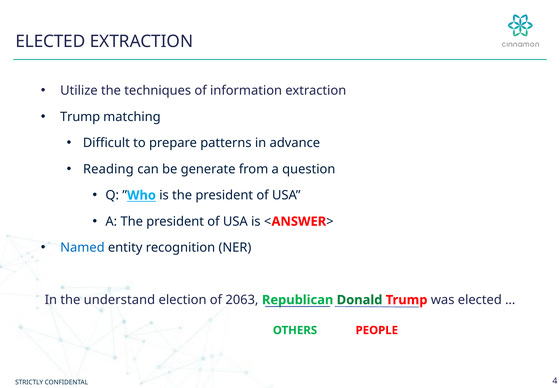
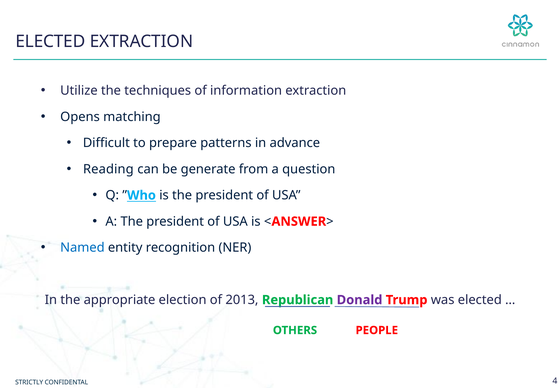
Trump at (80, 117): Trump -> Opens
understand: understand -> appropriate
2063: 2063 -> 2013
Donald colour: green -> purple
